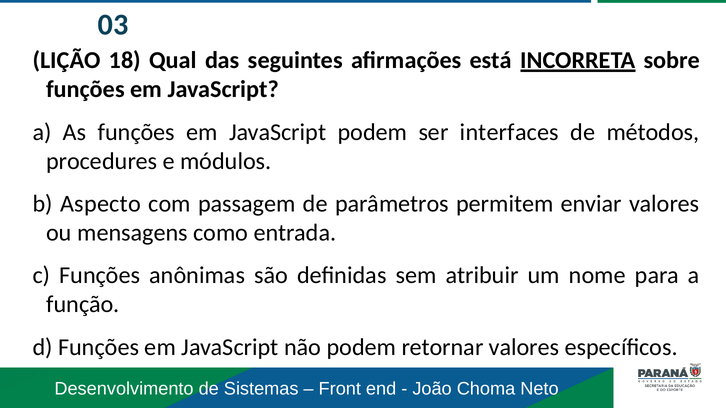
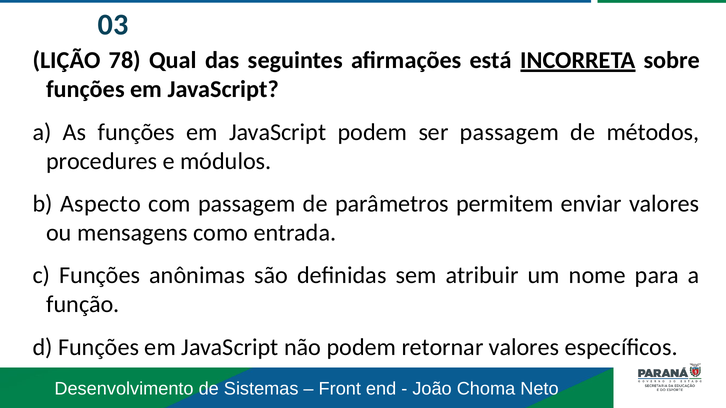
18: 18 -> 78
ser interfaces: interfaces -> passagem
